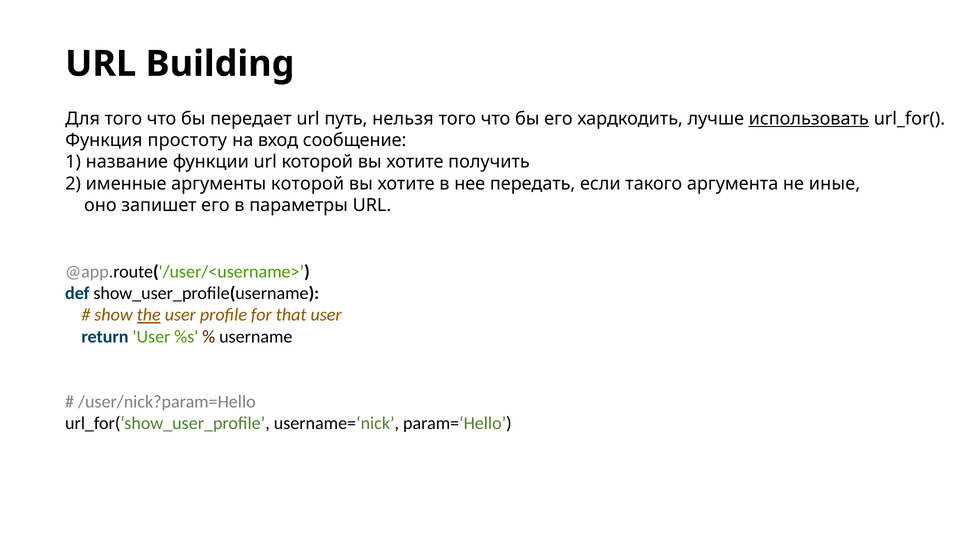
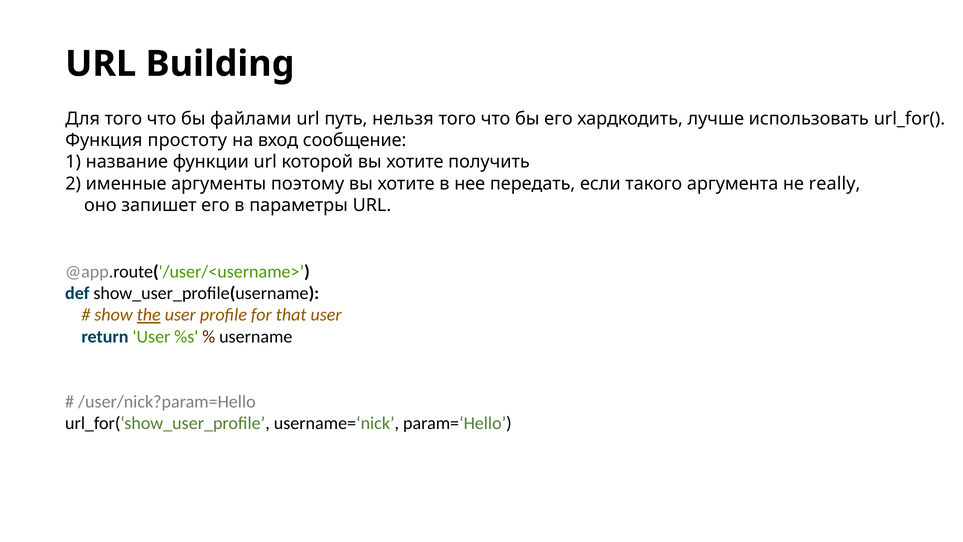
передает: передает -> файлами
использовать underline: present -> none
аргументы которой: которой -> поэтому
иные: иные -> really
